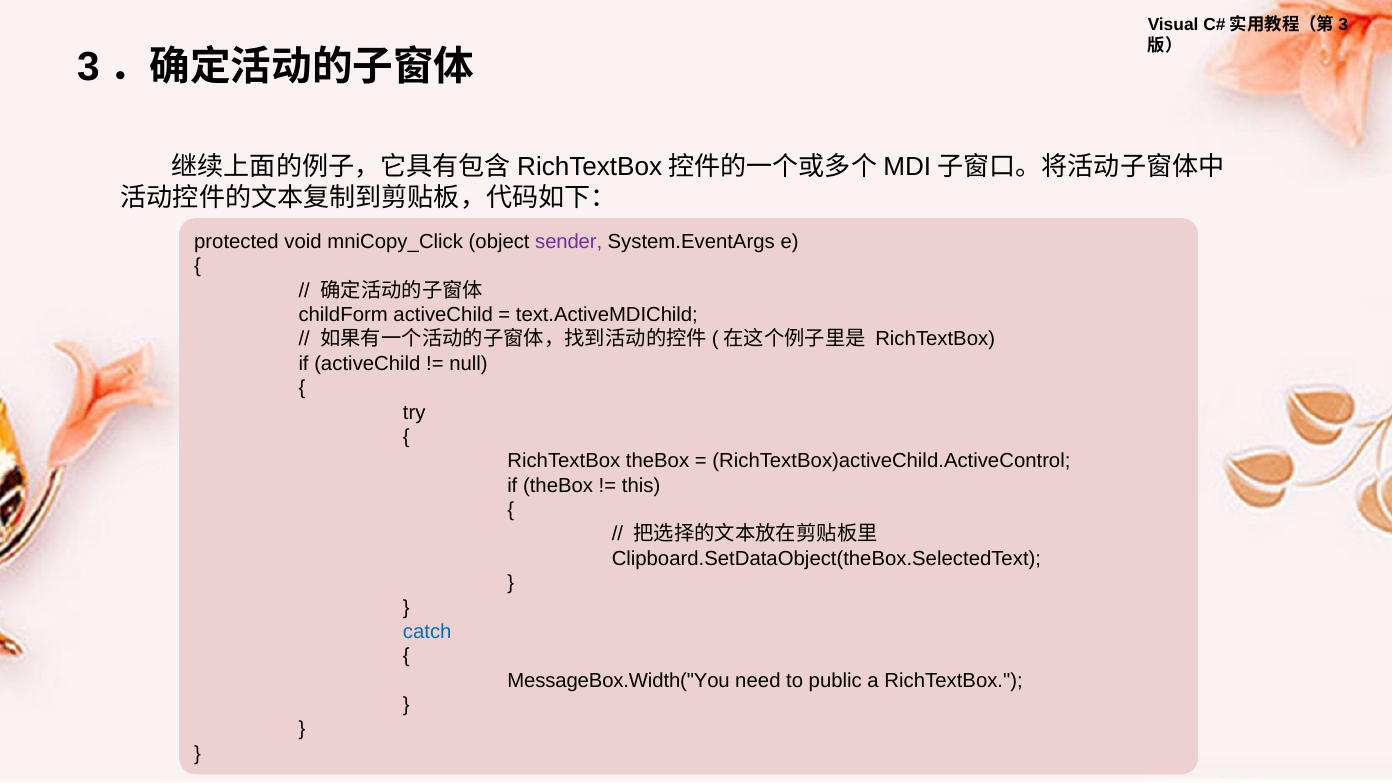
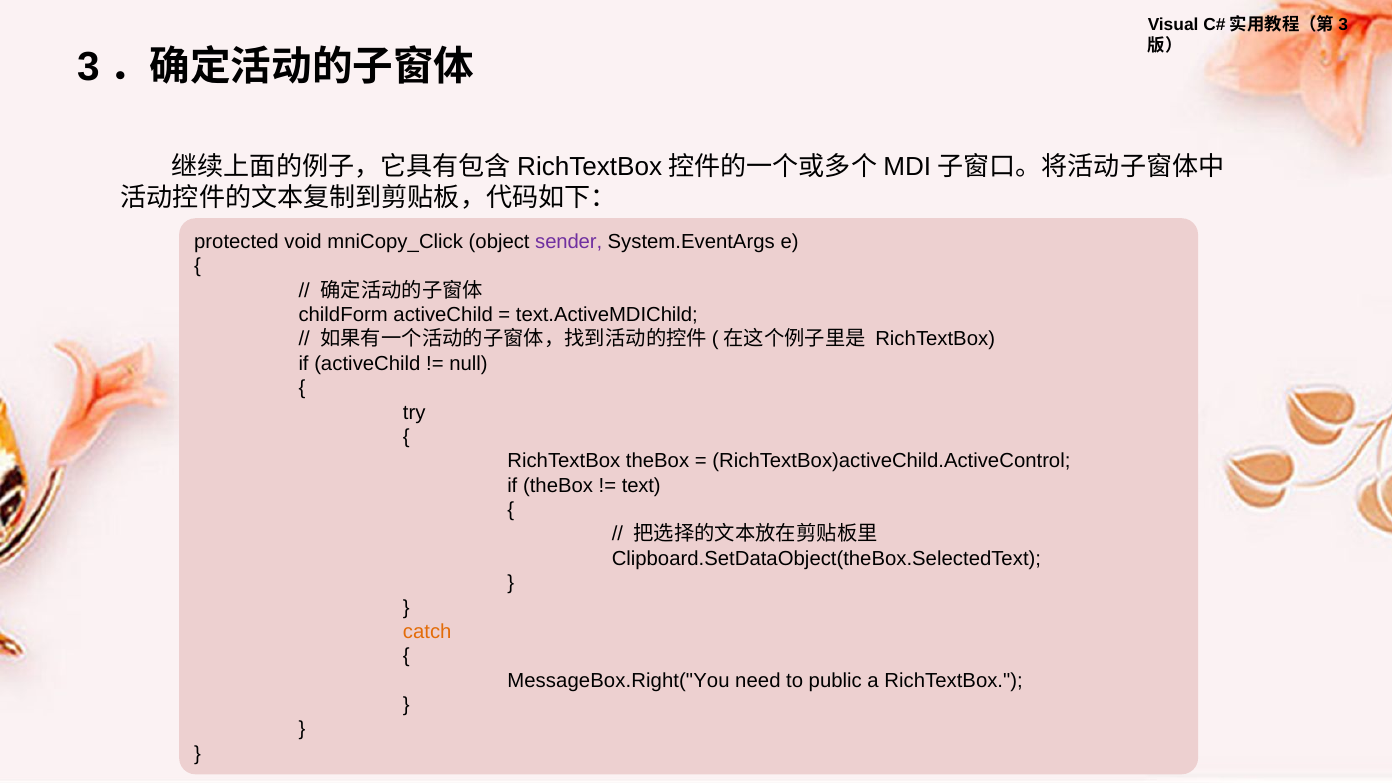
this: this -> text
catch colour: blue -> orange
MessageBox.Width("You: MessageBox.Width("You -> MessageBox.Right("You
